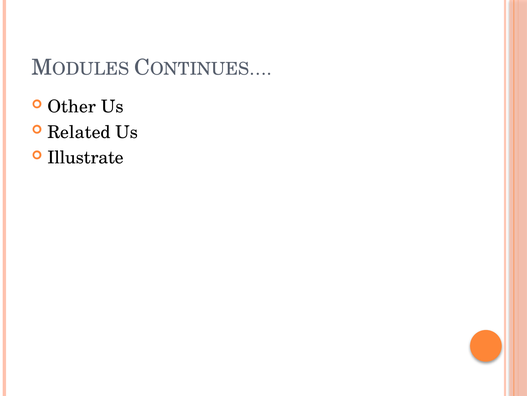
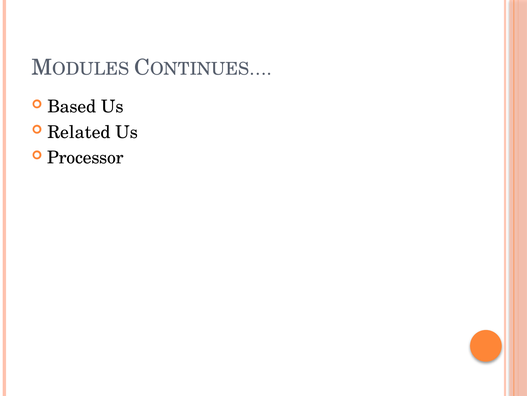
Other: Other -> Based
Illustrate: Illustrate -> Processor
